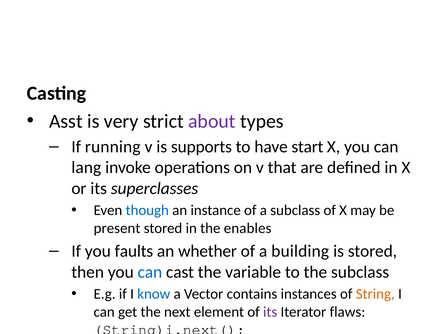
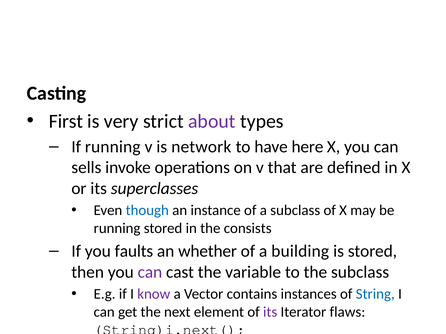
Asst: Asst -> First
supports: supports -> network
start: start -> here
lang: lang -> sells
present at (117, 229): present -> running
enables: enables -> consists
can at (150, 272) colour: blue -> purple
know colour: blue -> purple
String colour: orange -> blue
